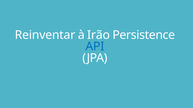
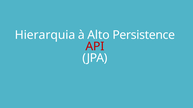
Reinventar: Reinventar -> Hierarquia
Irão: Irão -> Alto
API colour: blue -> red
